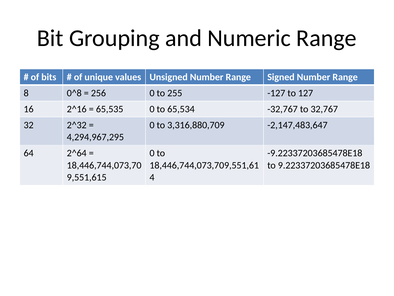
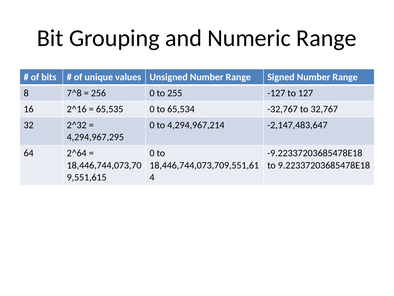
0^8: 0^8 -> 7^8
3,316,880,709: 3,316,880,709 -> 4,294,967,214
